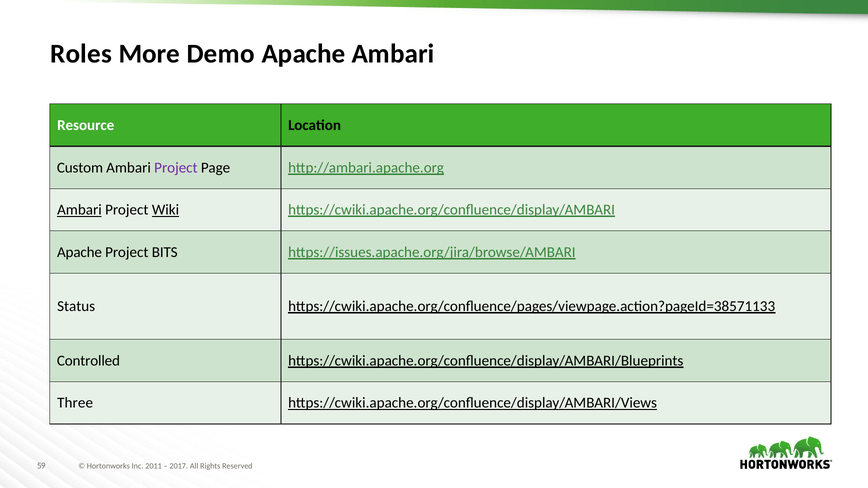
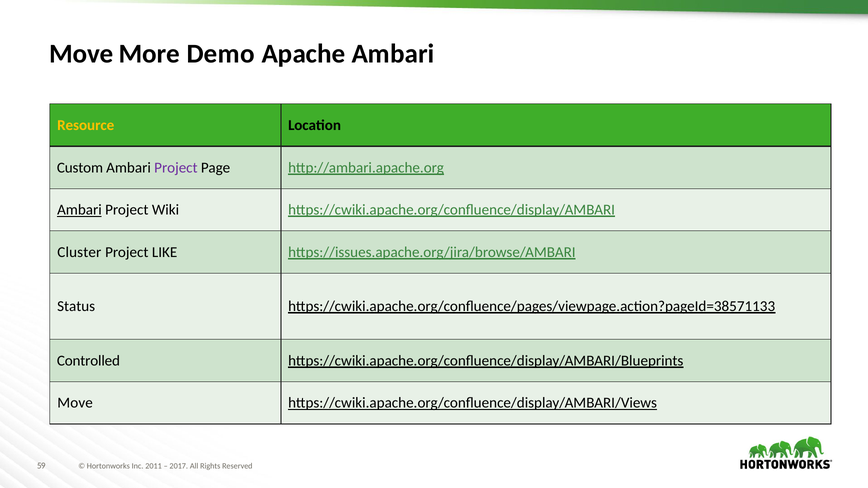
Roles at (81, 54): Roles -> Move
Resource colour: white -> yellow
Wiki underline: present -> none
Apache at (79, 252): Apache -> Cluster
BITS: BITS -> LIKE
Three at (75, 403): Three -> Move
